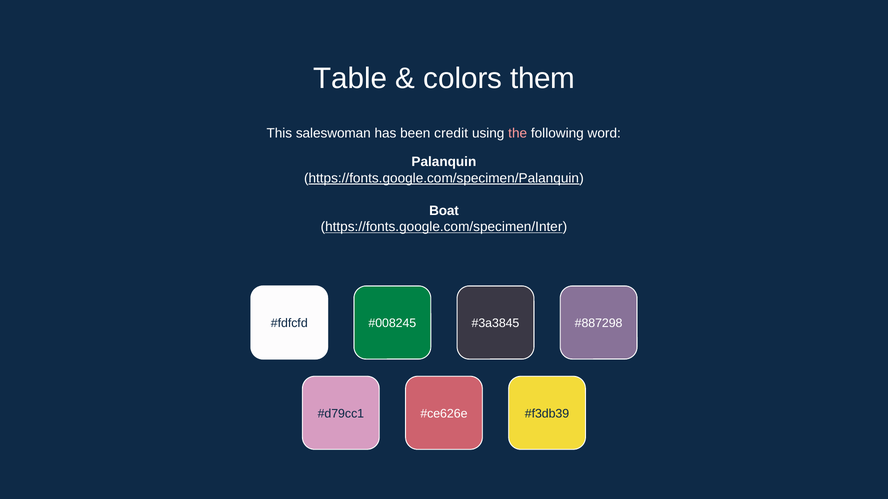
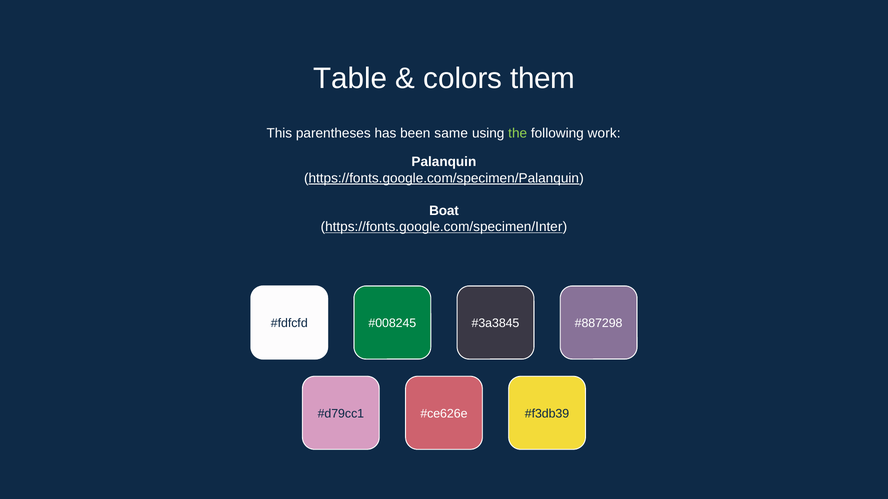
saleswoman: saleswoman -> parentheses
credit: credit -> same
the colour: pink -> light green
word: word -> work
